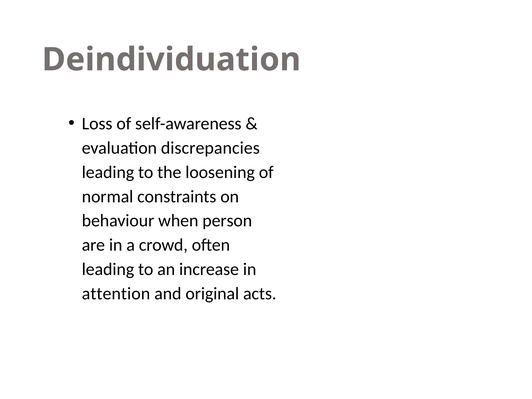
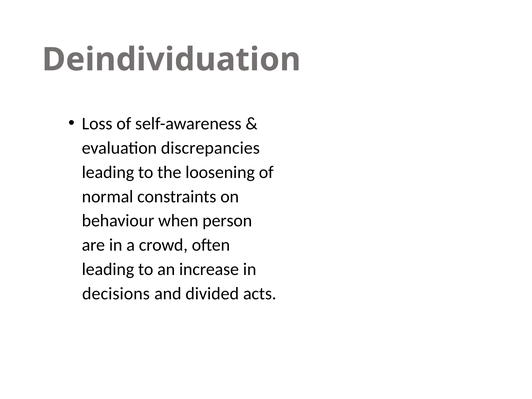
attention: attention -> decisions
original: original -> divided
